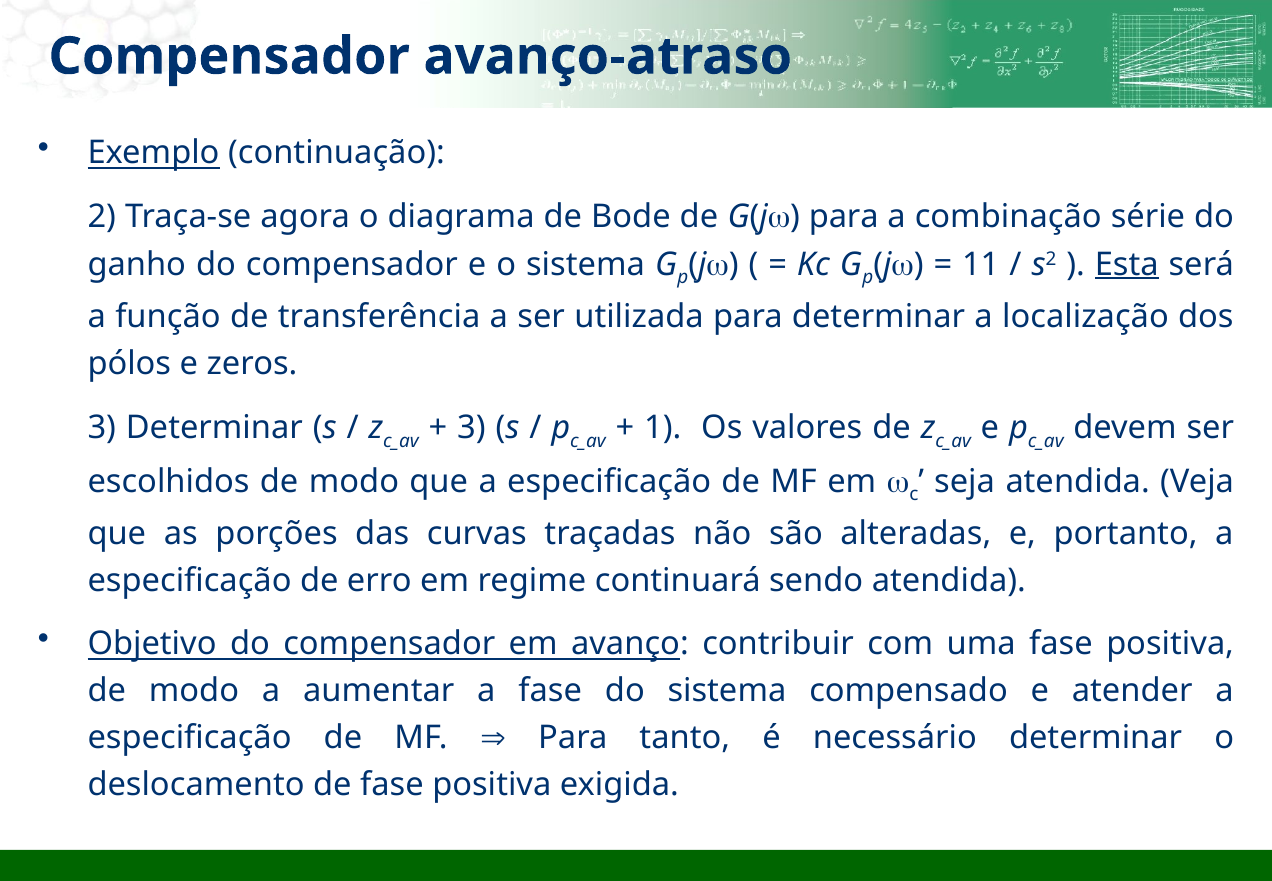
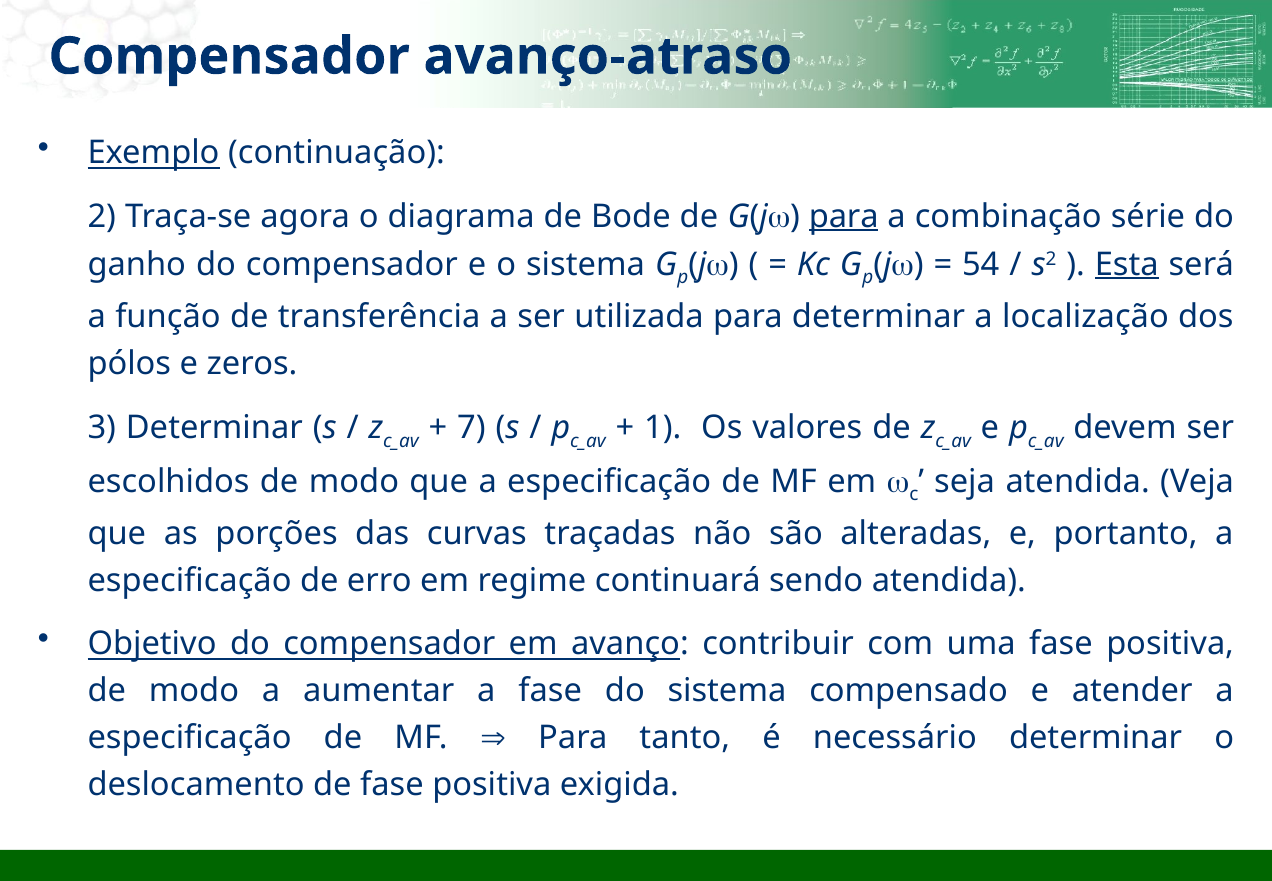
para at (844, 216) underline: none -> present
11: 11 -> 54
3 at (471, 428): 3 -> 7
